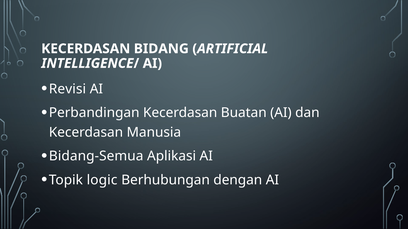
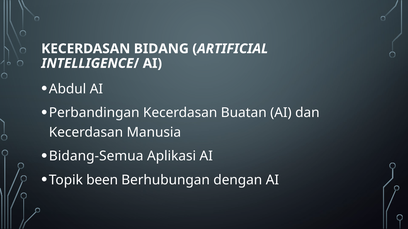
Revisi: Revisi -> Abdul
logic: logic -> been
